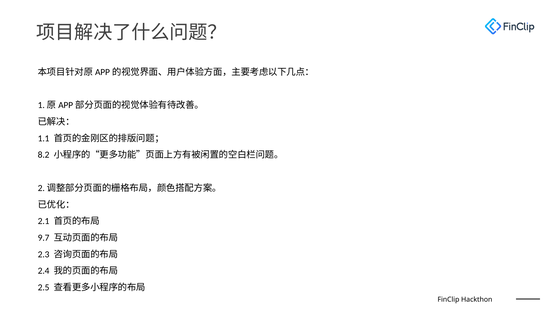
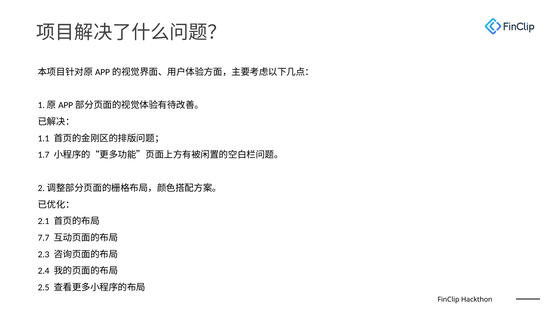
8.2: 8.2 -> 1.7
9.7: 9.7 -> 7.7
